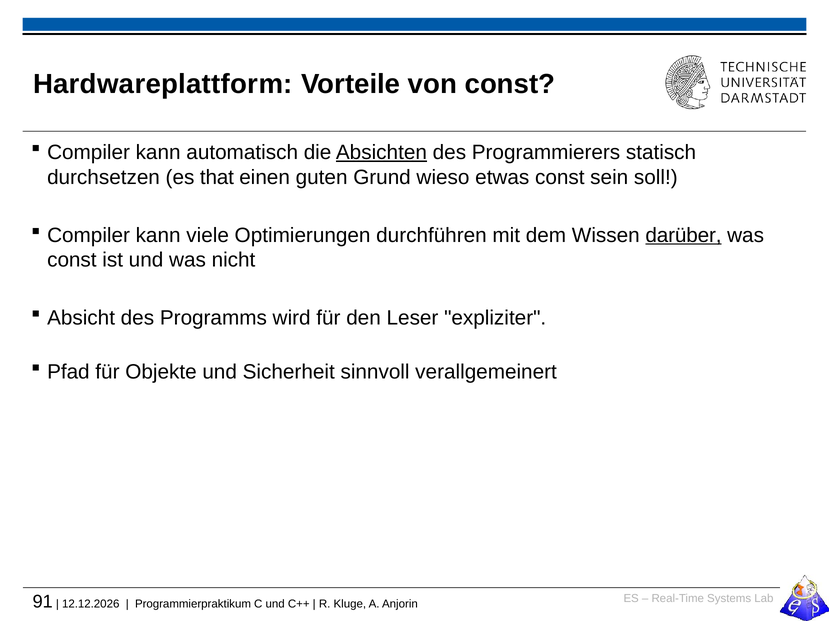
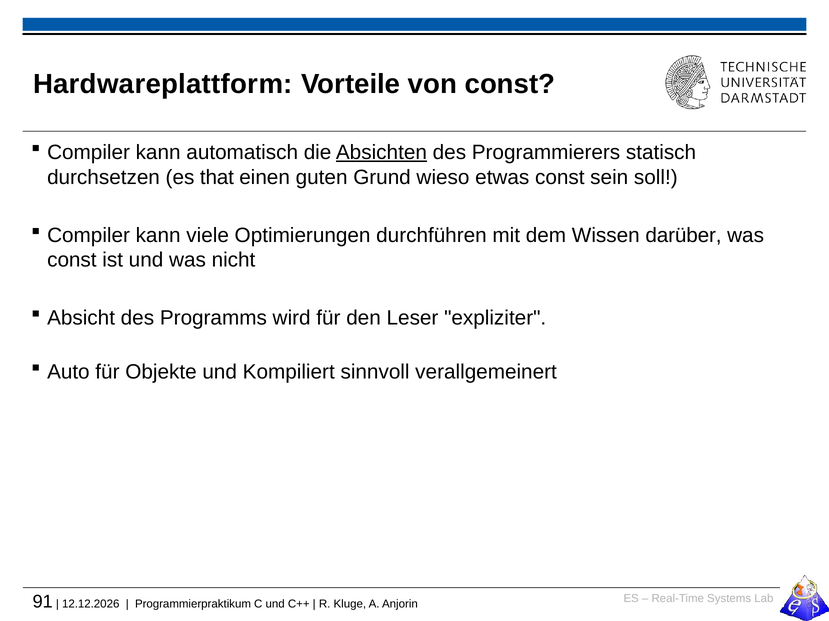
darüber underline: present -> none
Pfad: Pfad -> Auto
Sicherheit: Sicherheit -> Kompiliert
